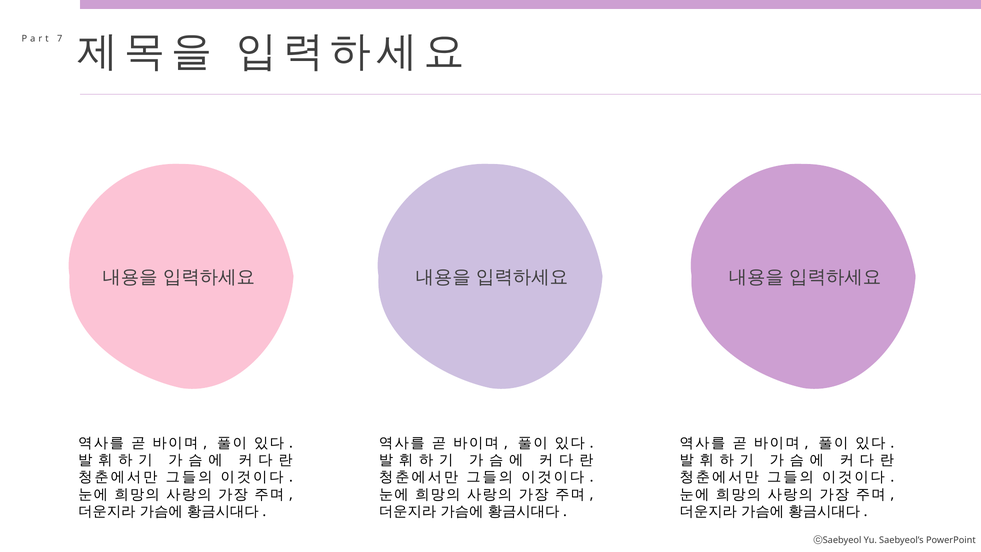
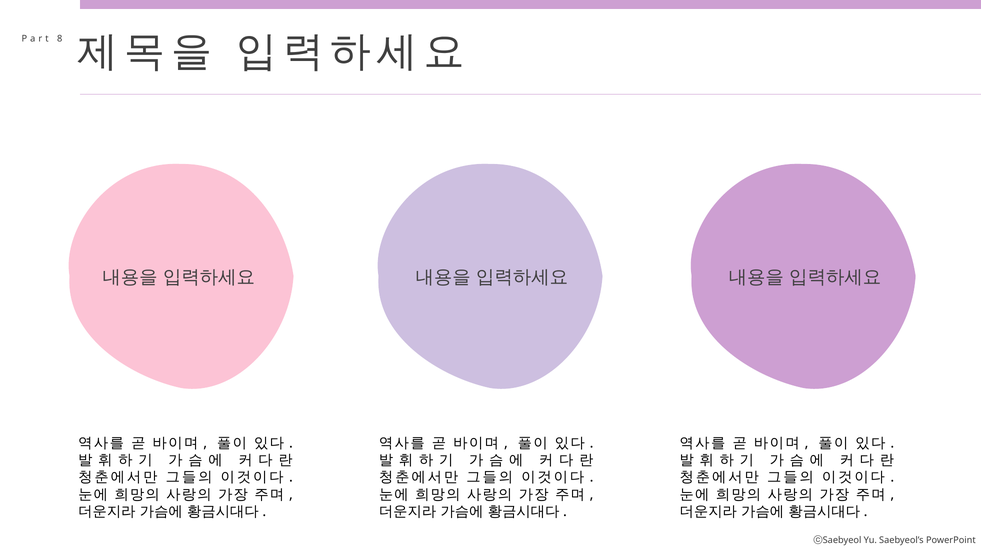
7: 7 -> 8
